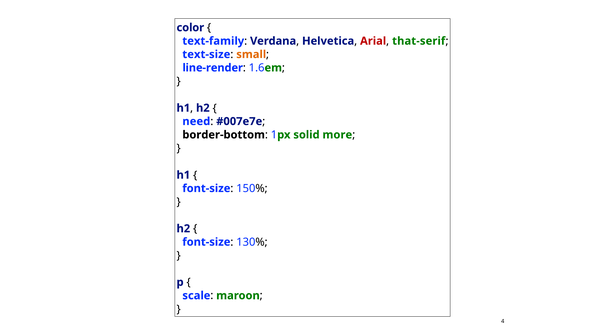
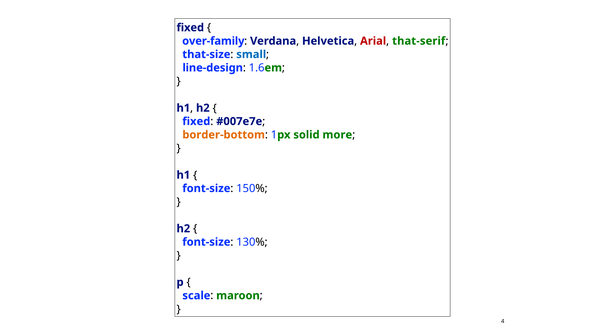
color at (190, 28): color -> fixed
text-family: text-family -> over-family
text-size: text-size -> that-size
small colour: orange -> blue
line-render: line-render -> line-design
need at (196, 121): need -> fixed
border-bottom colour: black -> orange
